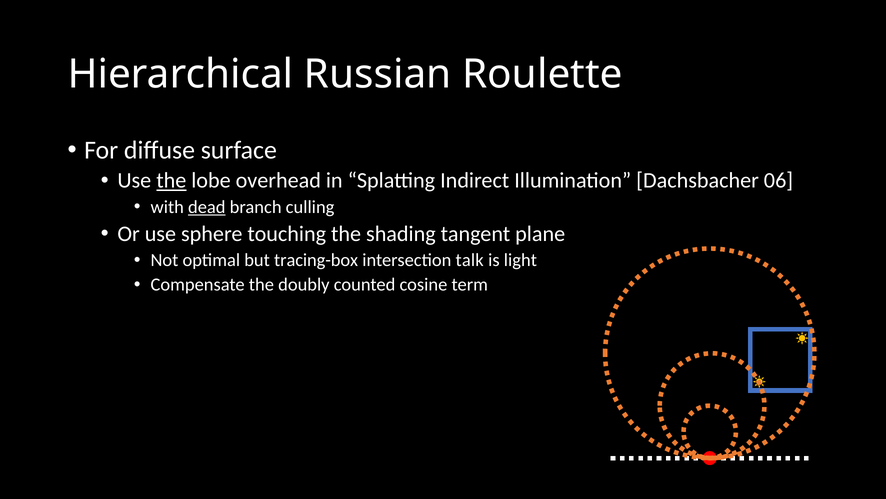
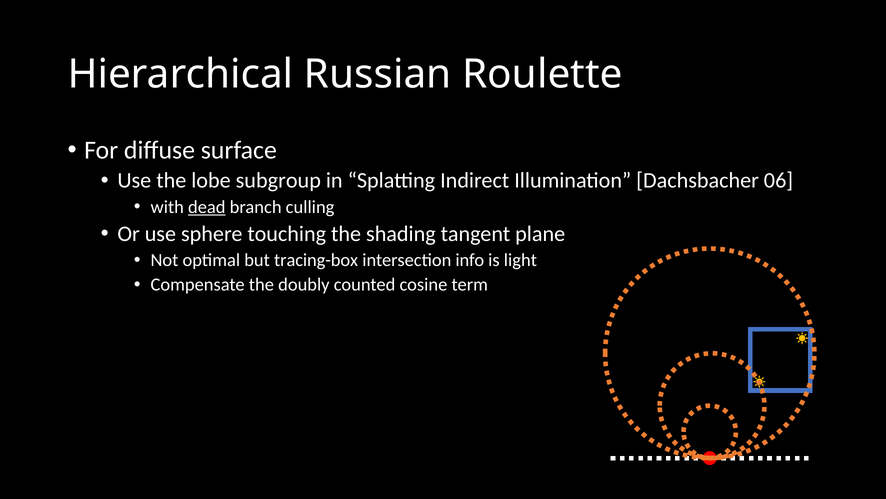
the at (171, 180) underline: present -> none
overhead: overhead -> subgroup
talk: talk -> info
